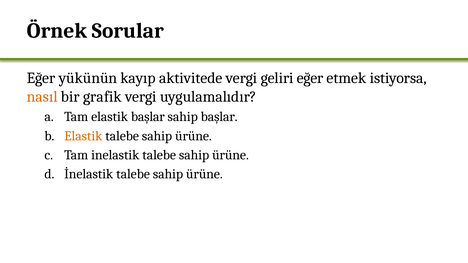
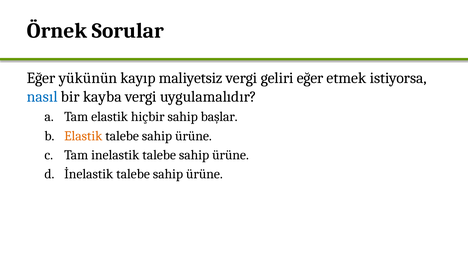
aktivitede: aktivitede -> maliyetsiz
nasıl colour: orange -> blue
grafik: grafik -> kayba
elastik başlar: başlar -> hiçbir
